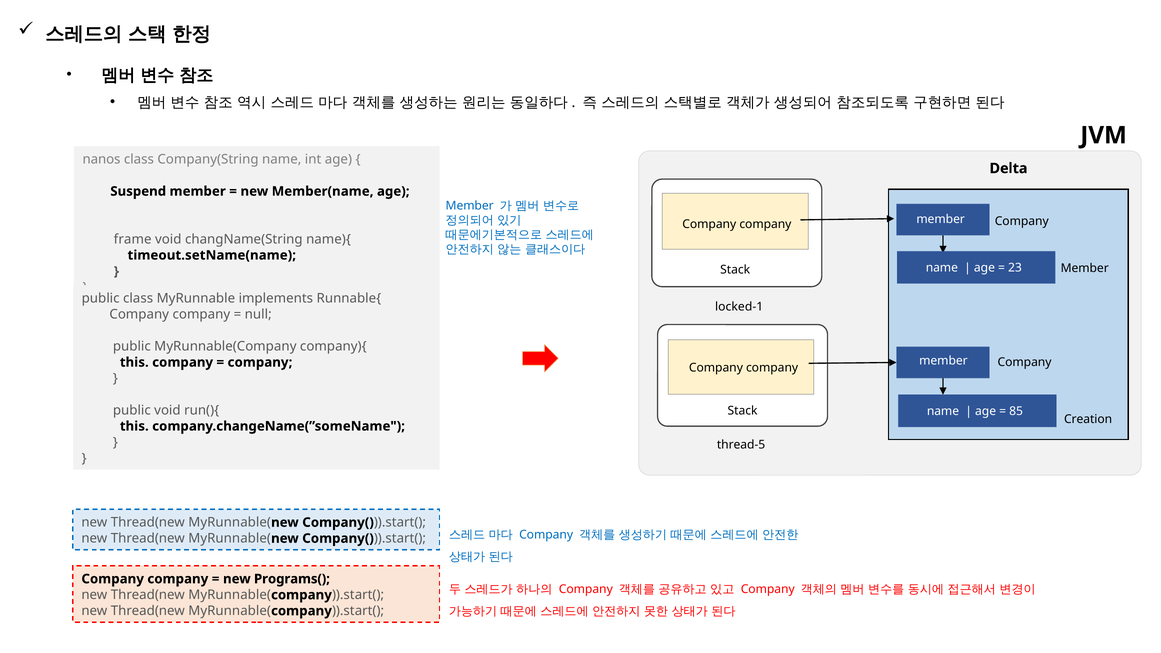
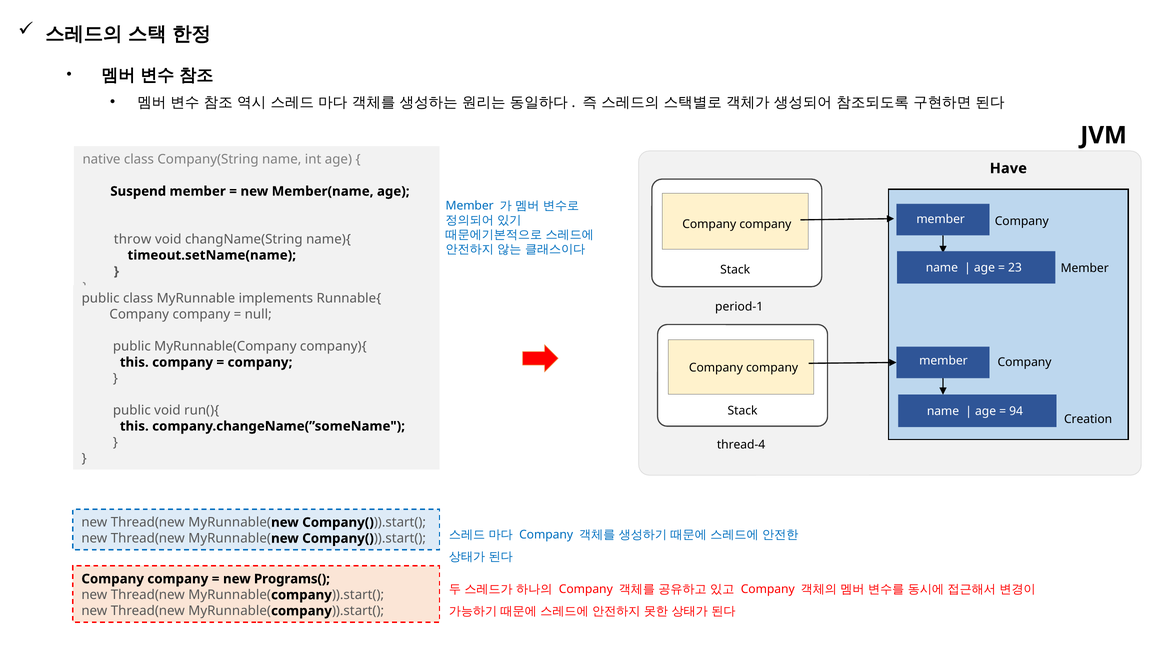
nanos: nanos -> native
Delta: Delta -> Have
frame: frame -> throw
locked-1: locked-1 -> period-1
85: 85 -> 94
thread-5: thread-5 -> thread-4
